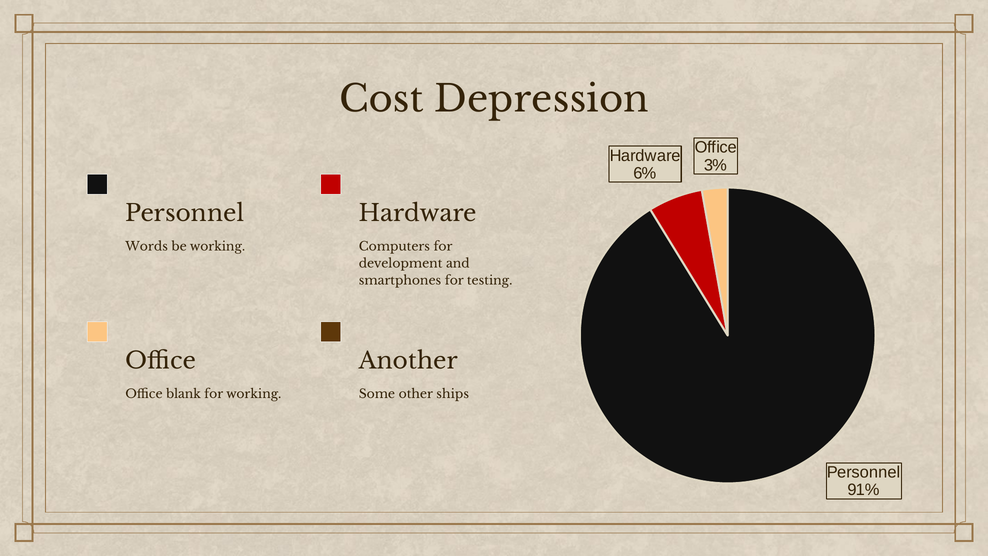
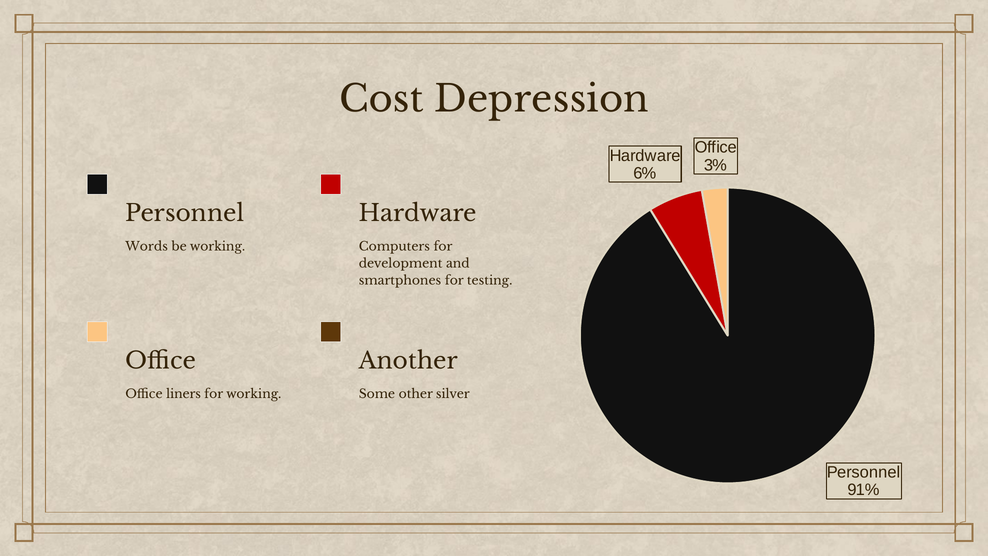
blank: blank -> liners
ships: ships -> silver
